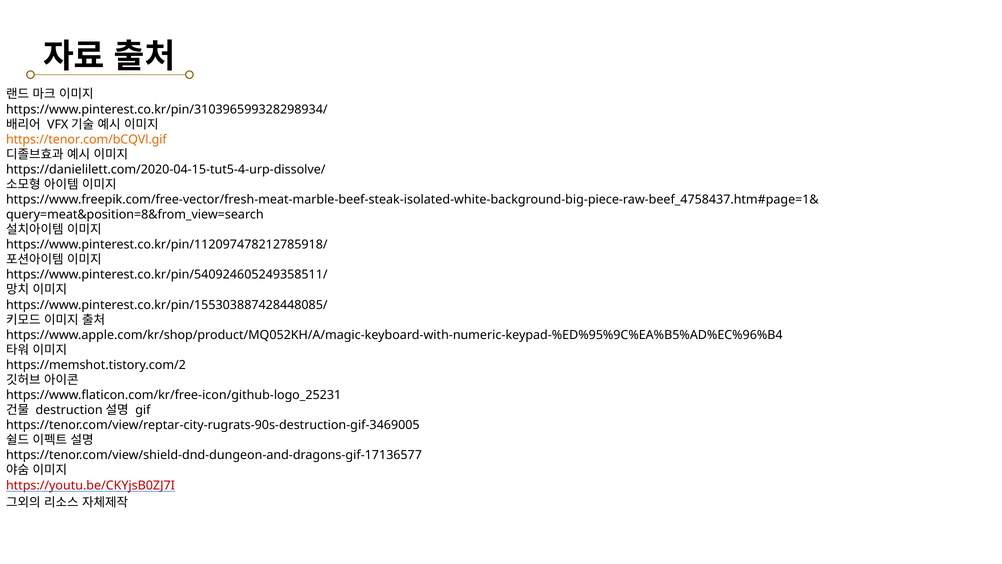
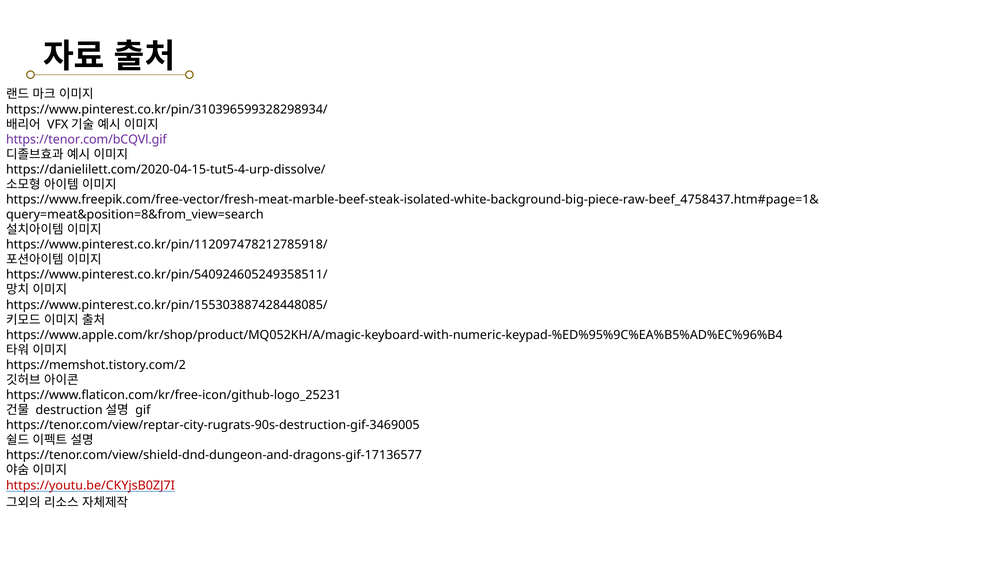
https://tenor.com/bCQVl.gif colour: orange -> purple
